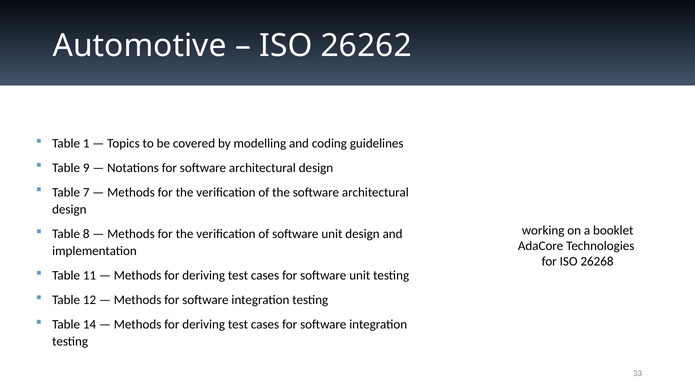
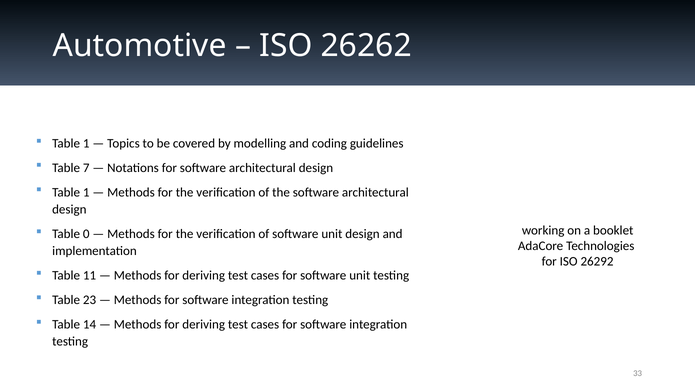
9: 9 -> 7
7 at (86, 192): 7 -> 1
8: 8 -> 0
26268: 26268 -> 26292
12: 12 -> 23
